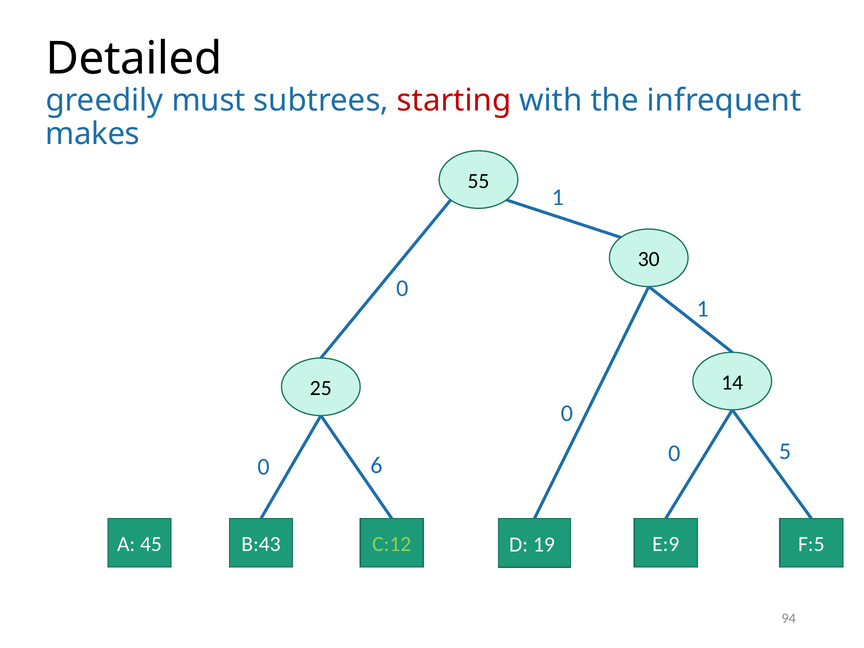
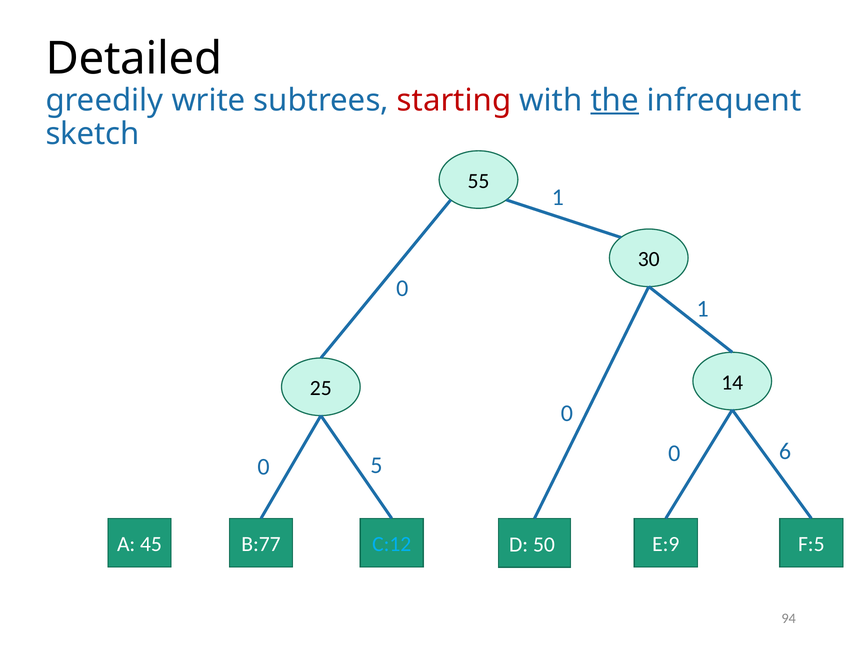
must: must -> write
the underline: none -> present
makes: makes -> sketch
5: 5 -> 6
6: 6 -> 5
B:43: B:43 -> B:77
C:12 colour: light green -> light blue
19: 19 -> 50
